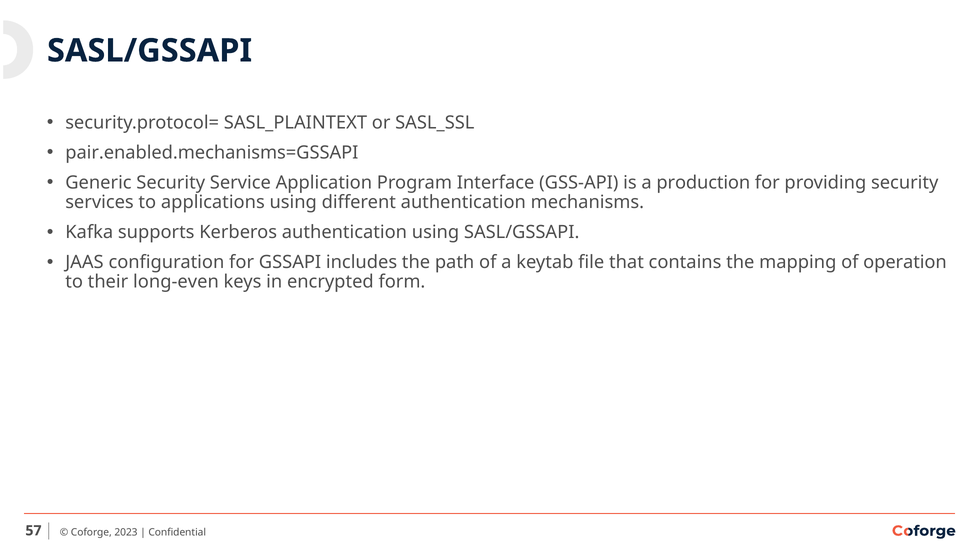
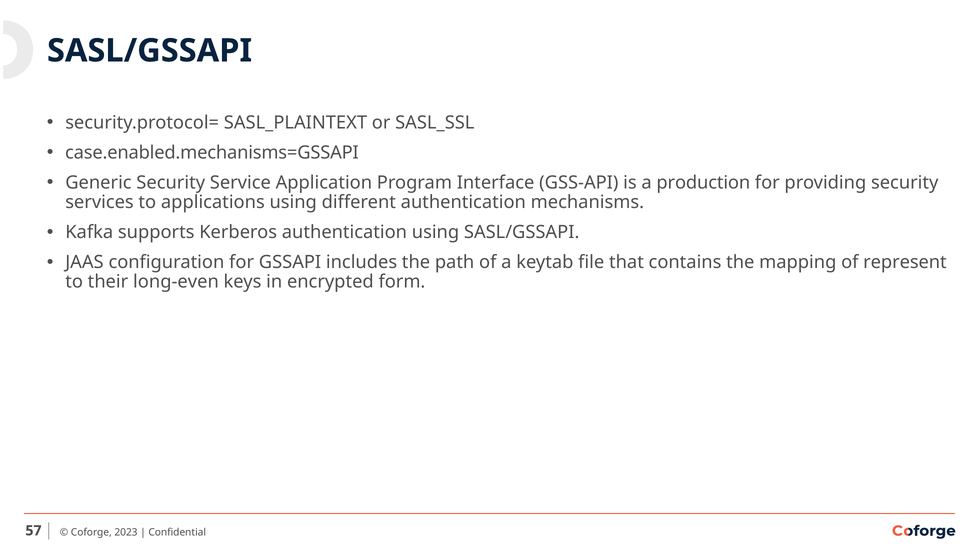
pair.enabled.mechanisms=GSSAPI: pair.enabled.mechanisms=GSSAPI -> case.enabled.mechanisms=GSSAPI
operation: operation -> represent
